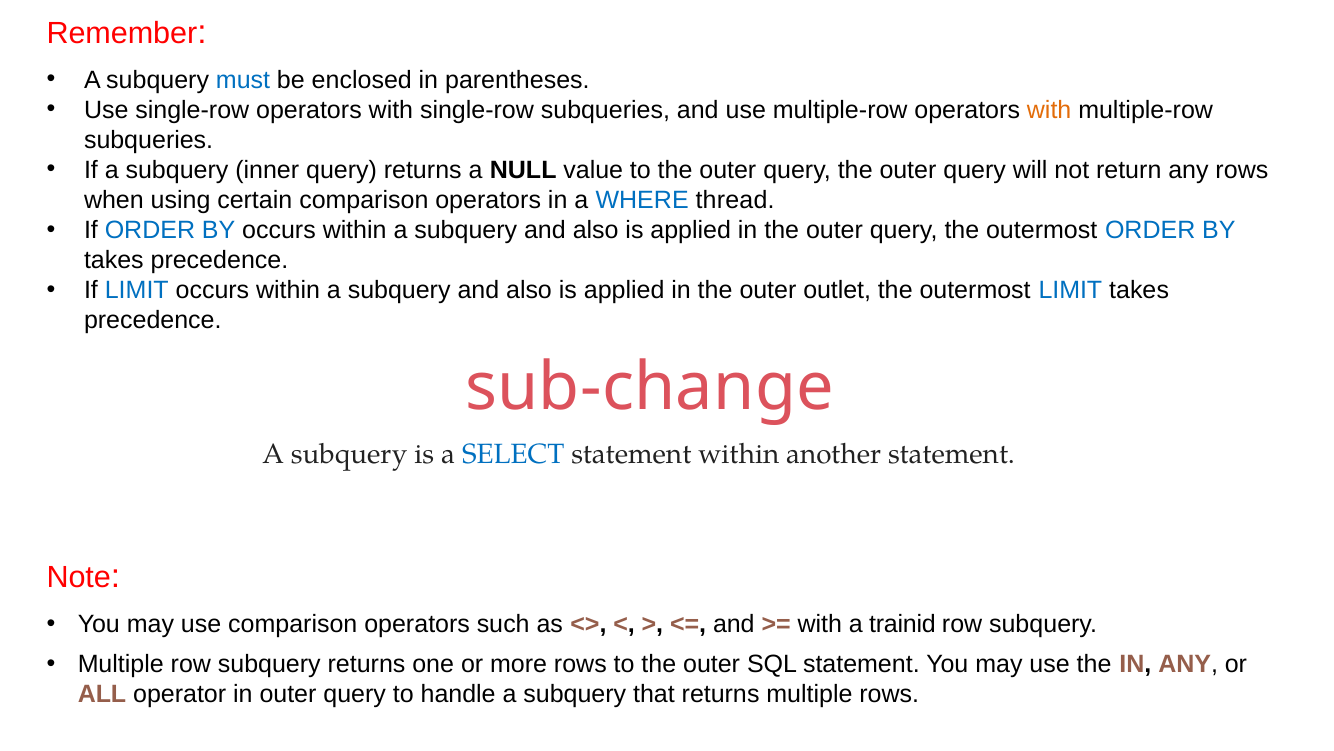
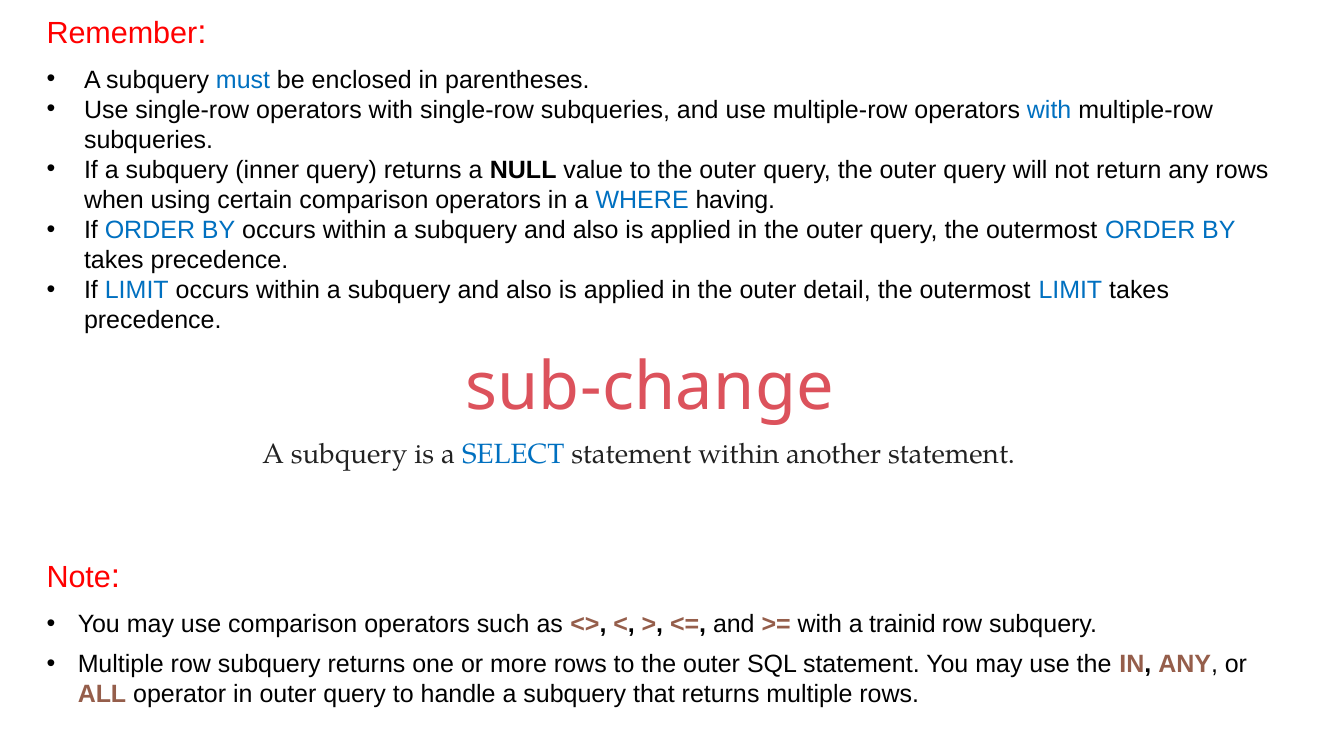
with at (1049, 110) colour: orange -> blue
thread: thread -> having
outlet: outlet -> detail
